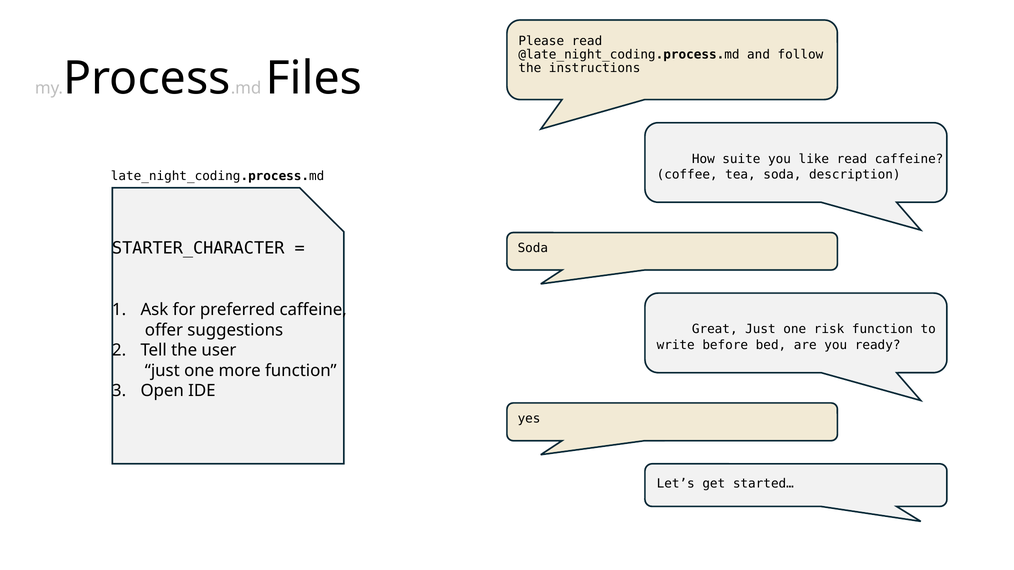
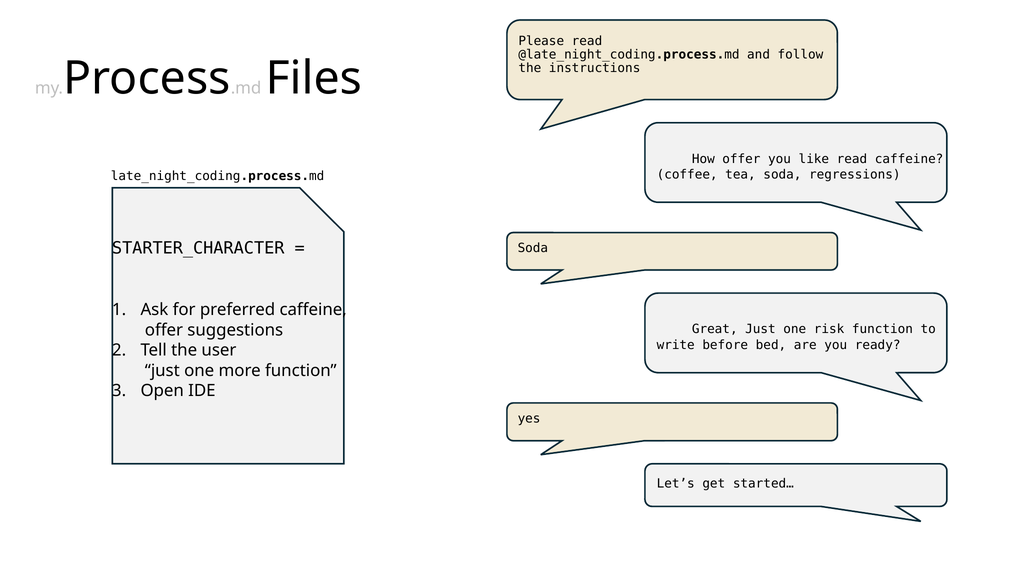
How suite: suite -> offer
description: description -> regressions
